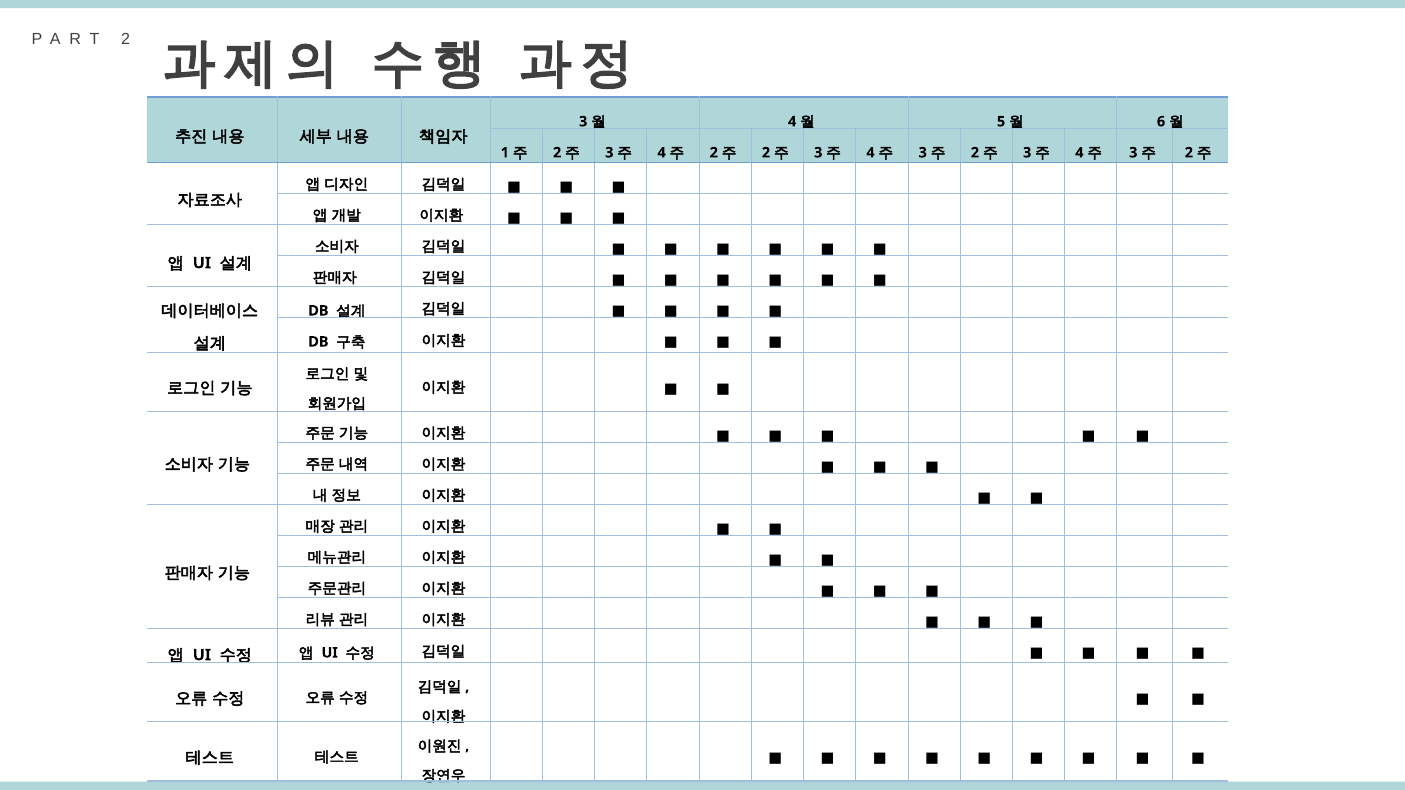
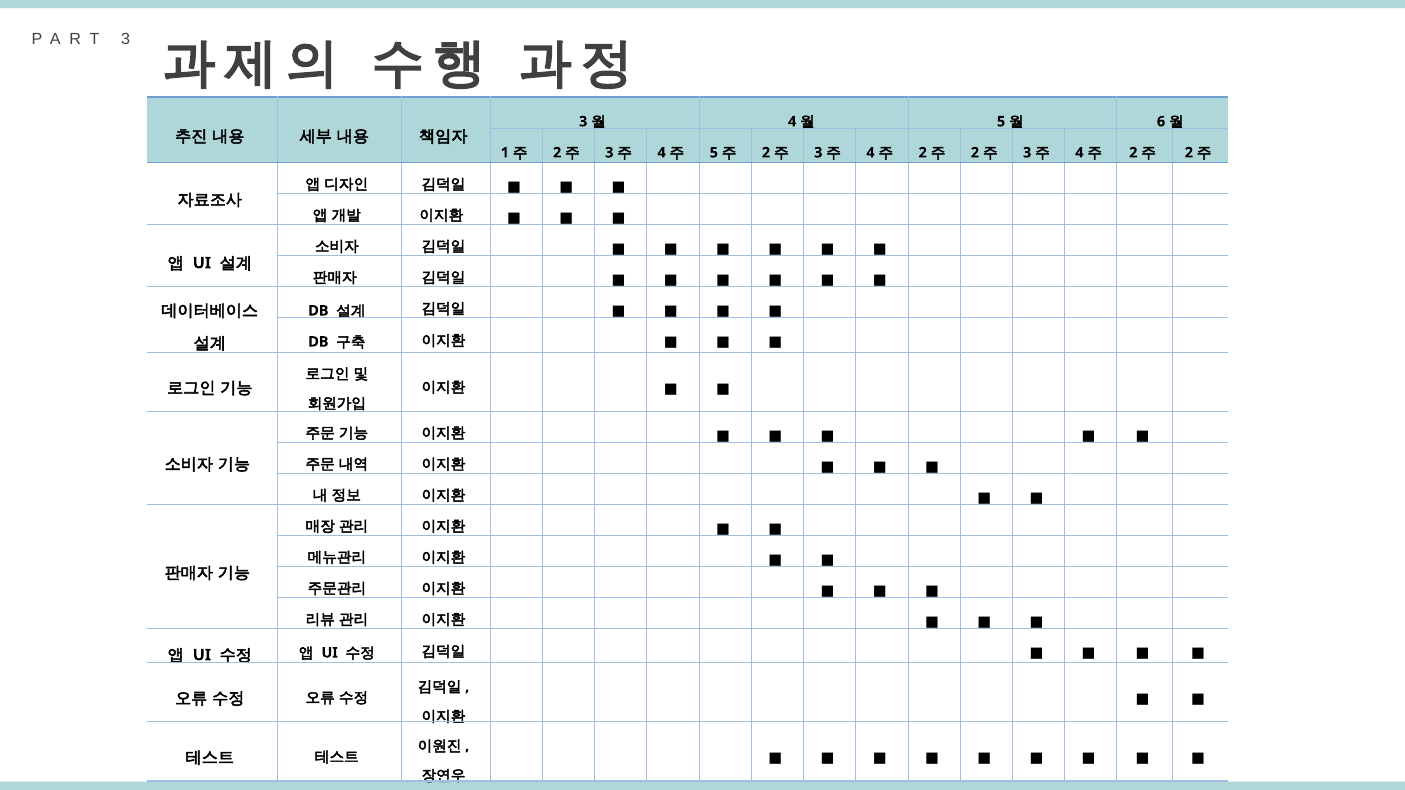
2 at (126, 39): 2 -> 3
2 at (714, 153): 2 -> 5
3 at (923, 153): 3 -> 2
3 at (1133, 153): 3 -> 2
